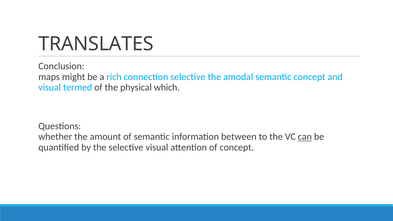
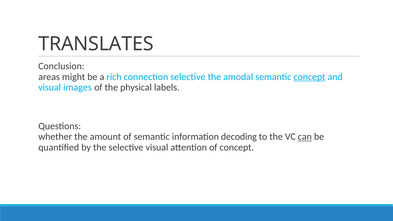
maps: maps -> areas
concept at (309, 77) underline: none -> present
termed: termed -> images
which: which -> labels
between: between -> decoding
